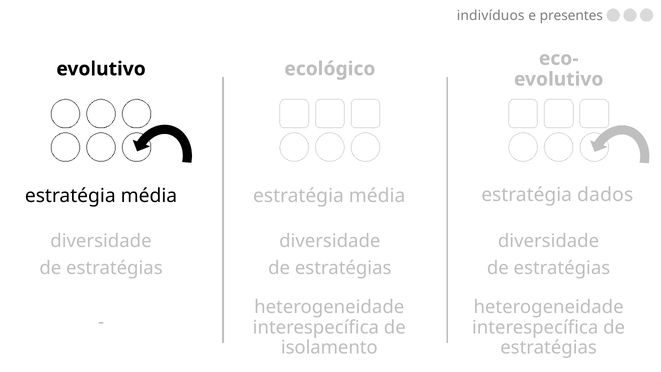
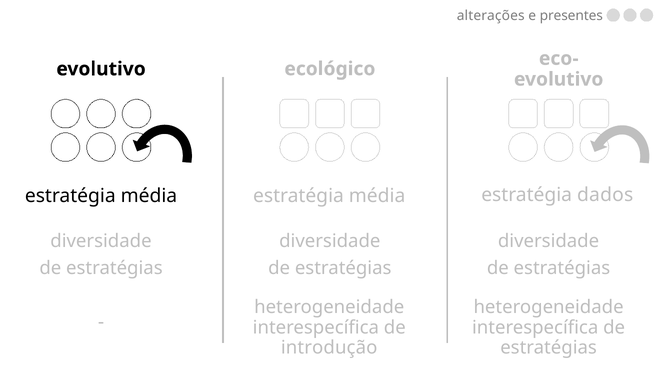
indivíduos: indivíduos -> alterações
isolamento: isolamento -> introdução
